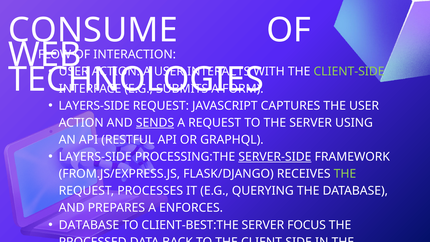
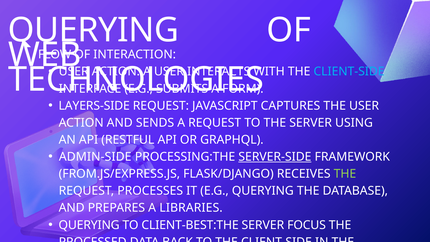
CONSUME at (93, 30): CONSUME -> QUERYING
CLIENT-SIDE at (349, 72) colour: light green -> light blue
SENDS underline: present -> none
LAYERS-SIDE at (95, 157): LAYERS-SIDE -> ADMIN-SIDE
ENFORCES: ENFORCES -> LIBRARIES
DATABASE at (89, 225): DATABASE -> QUERYING
